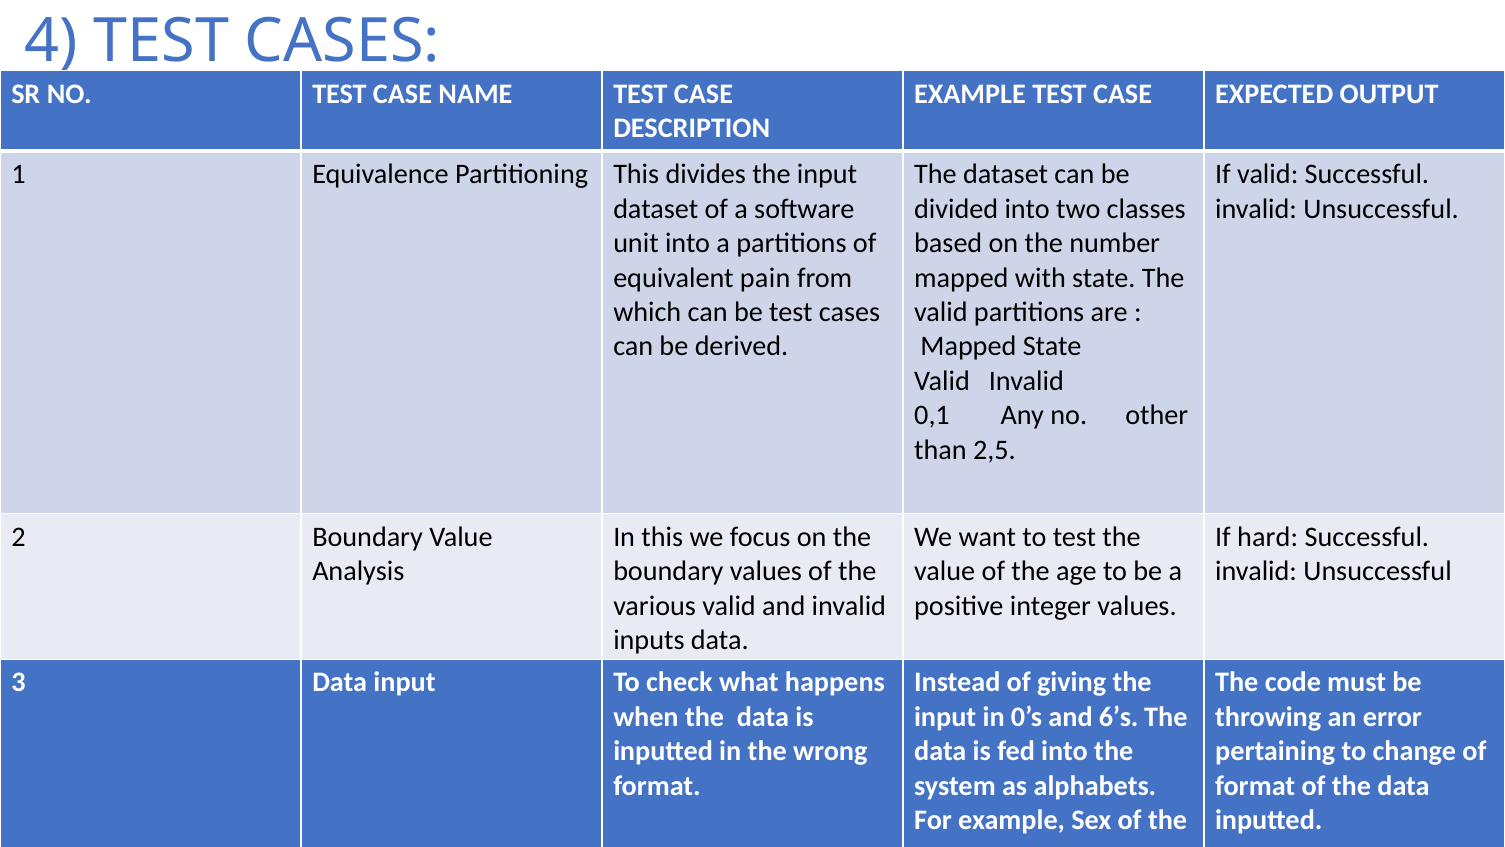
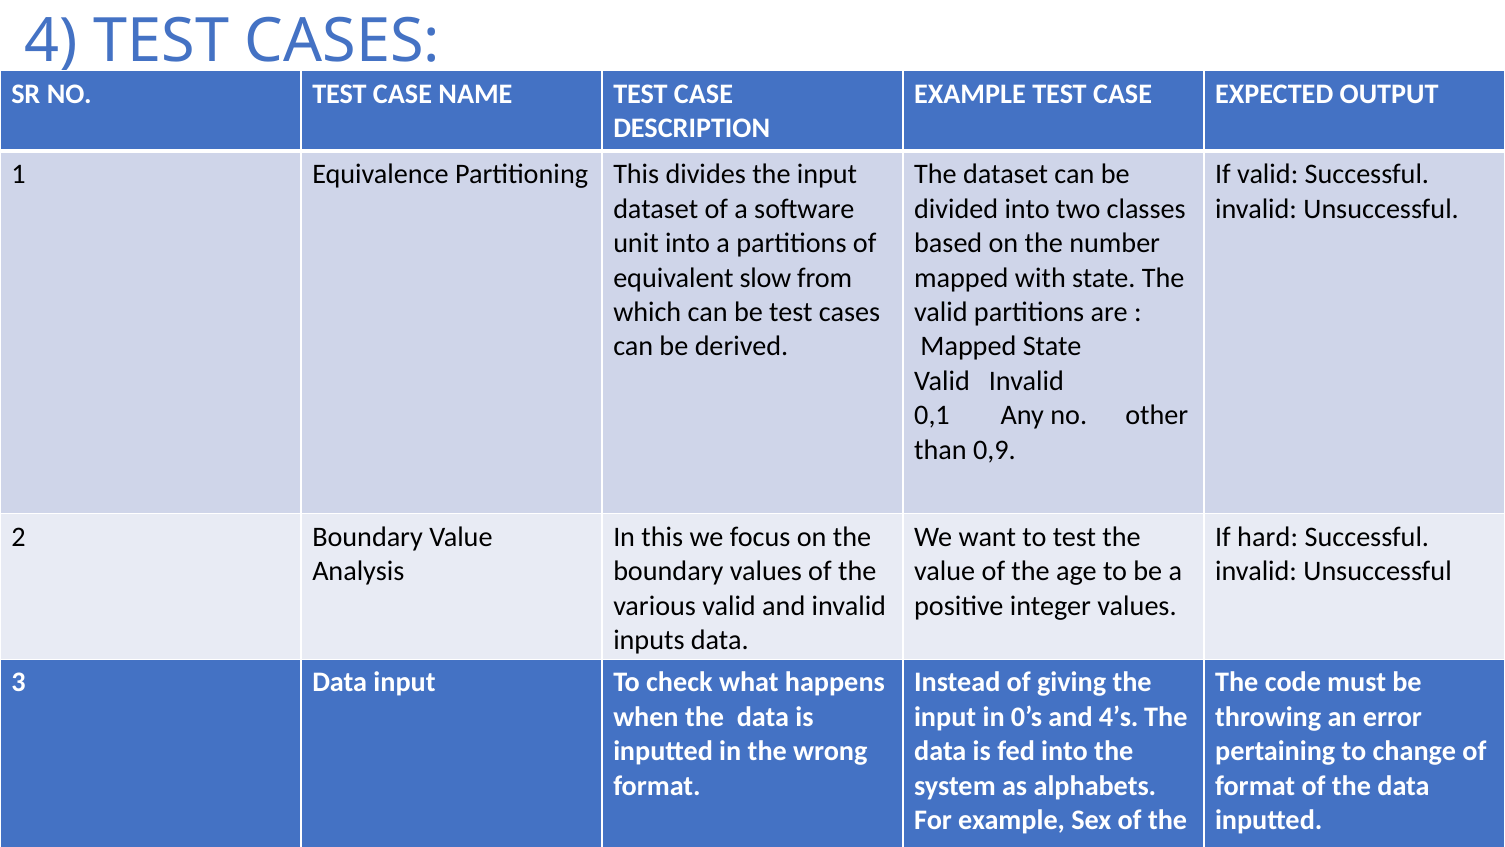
pain: pain -> slow
2,5: 2,5 -> 0,9
6’s: 6’s -> 4’s
